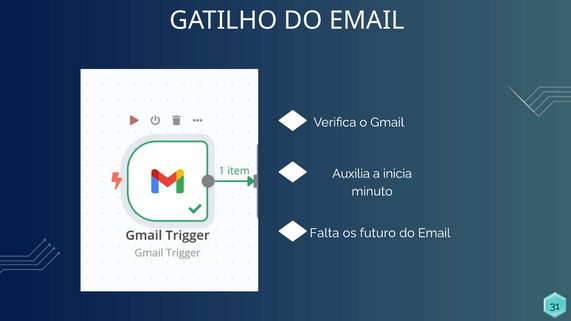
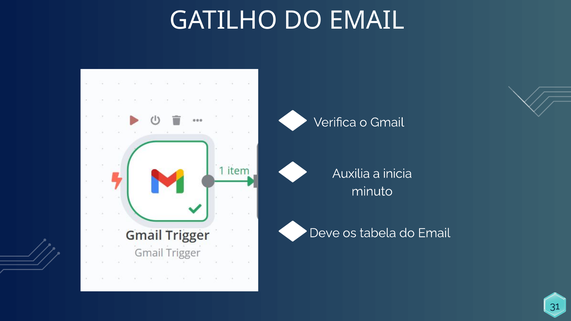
Falta: Falta -> Deve
futuro: futuro -> tabela
